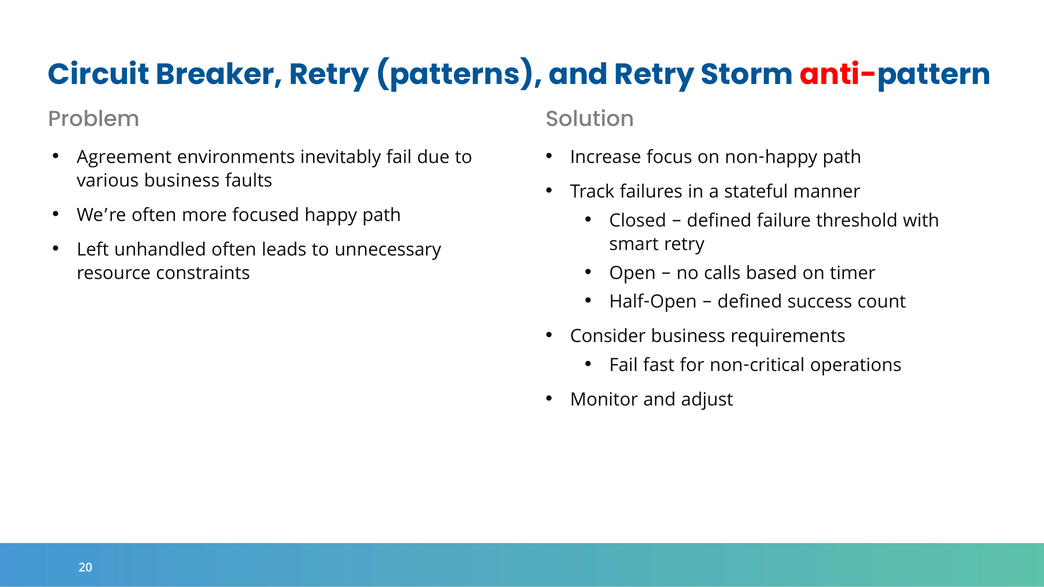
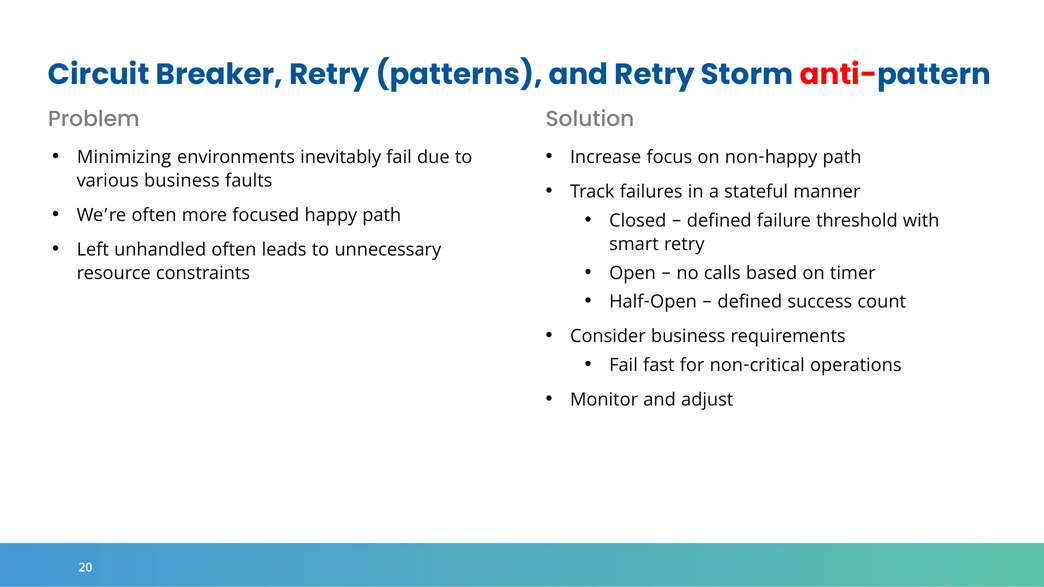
Agreement: Agreement -> Minimizing
